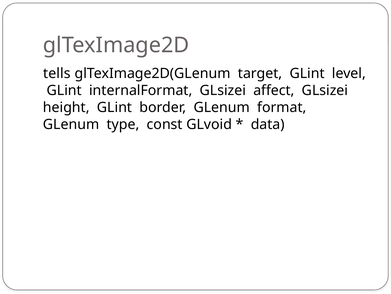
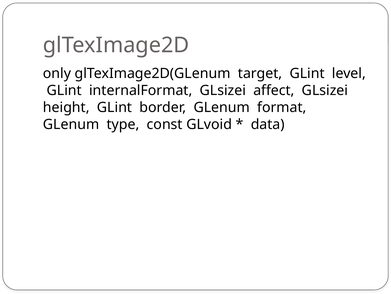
tells: tells -> only
